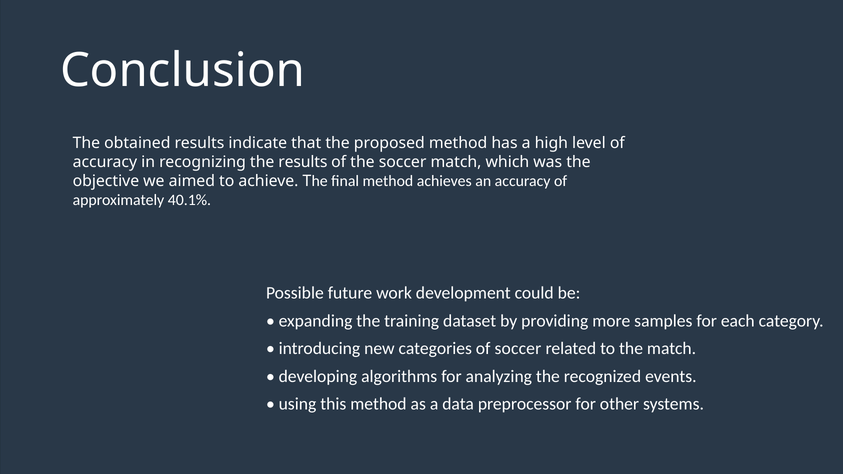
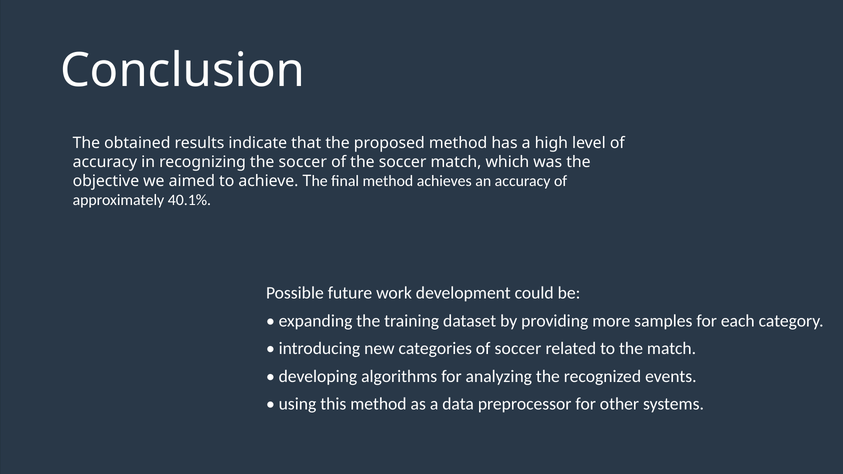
recognizing the results: results -> soccer
